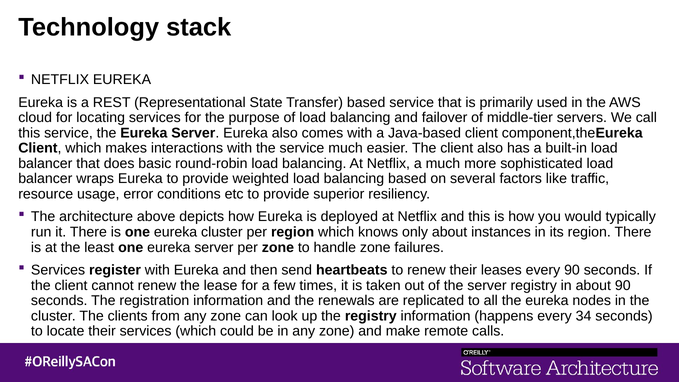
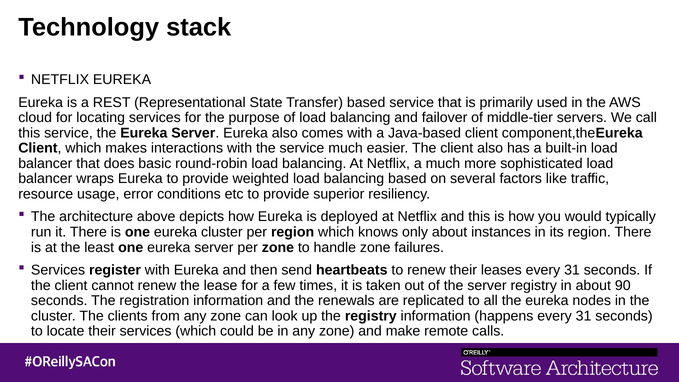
leases every 90: 90 -> 31
happens every 34: 34 -> 31
